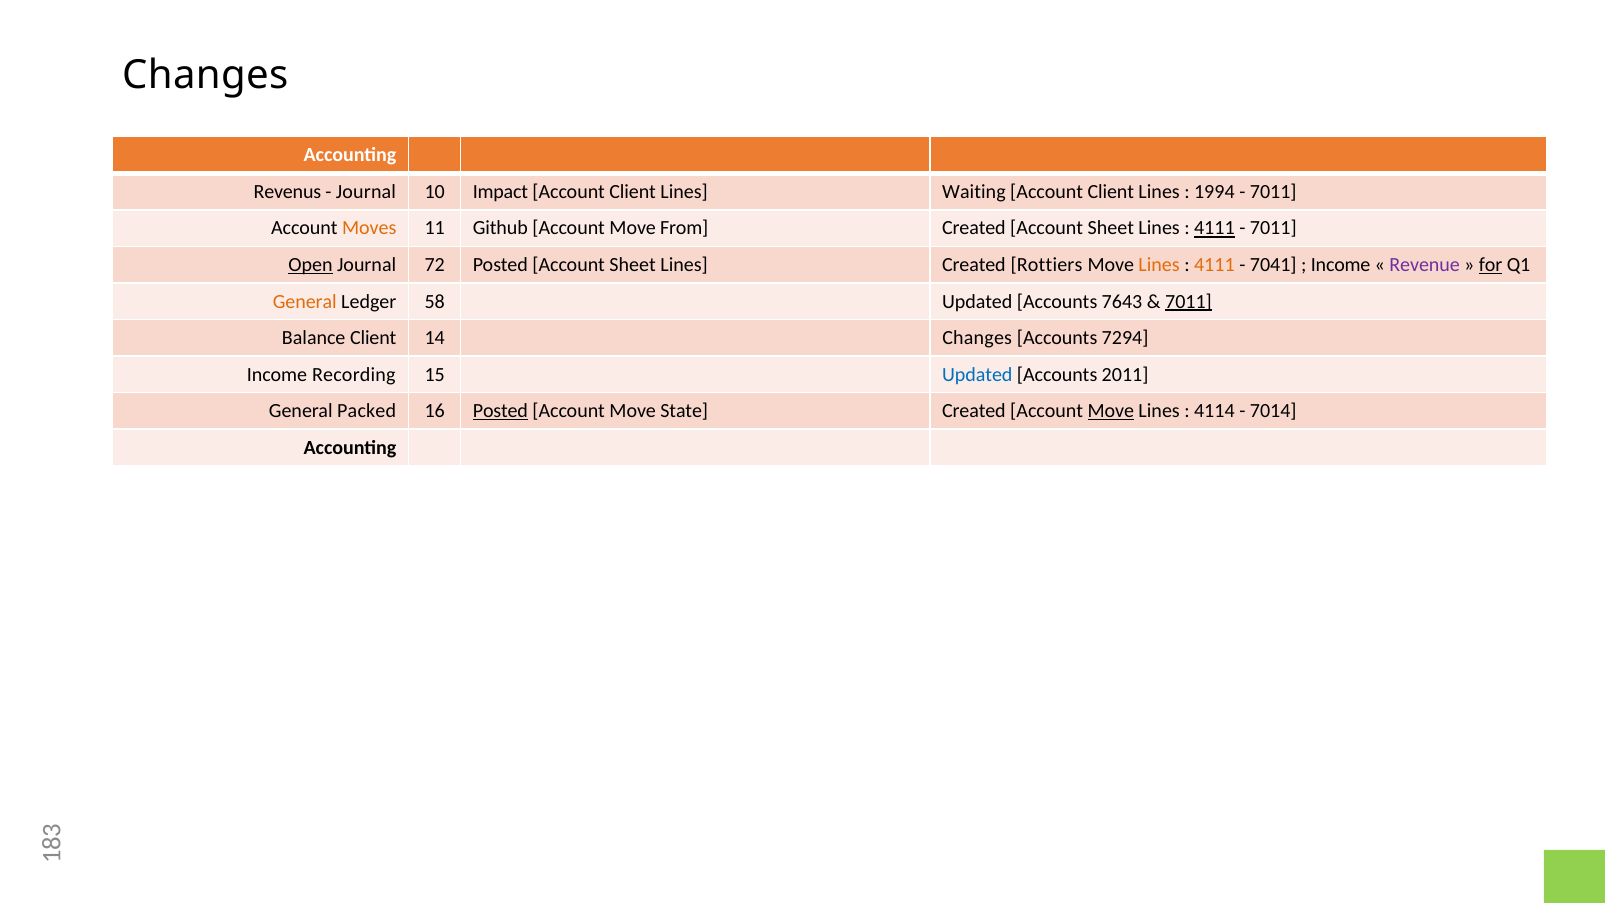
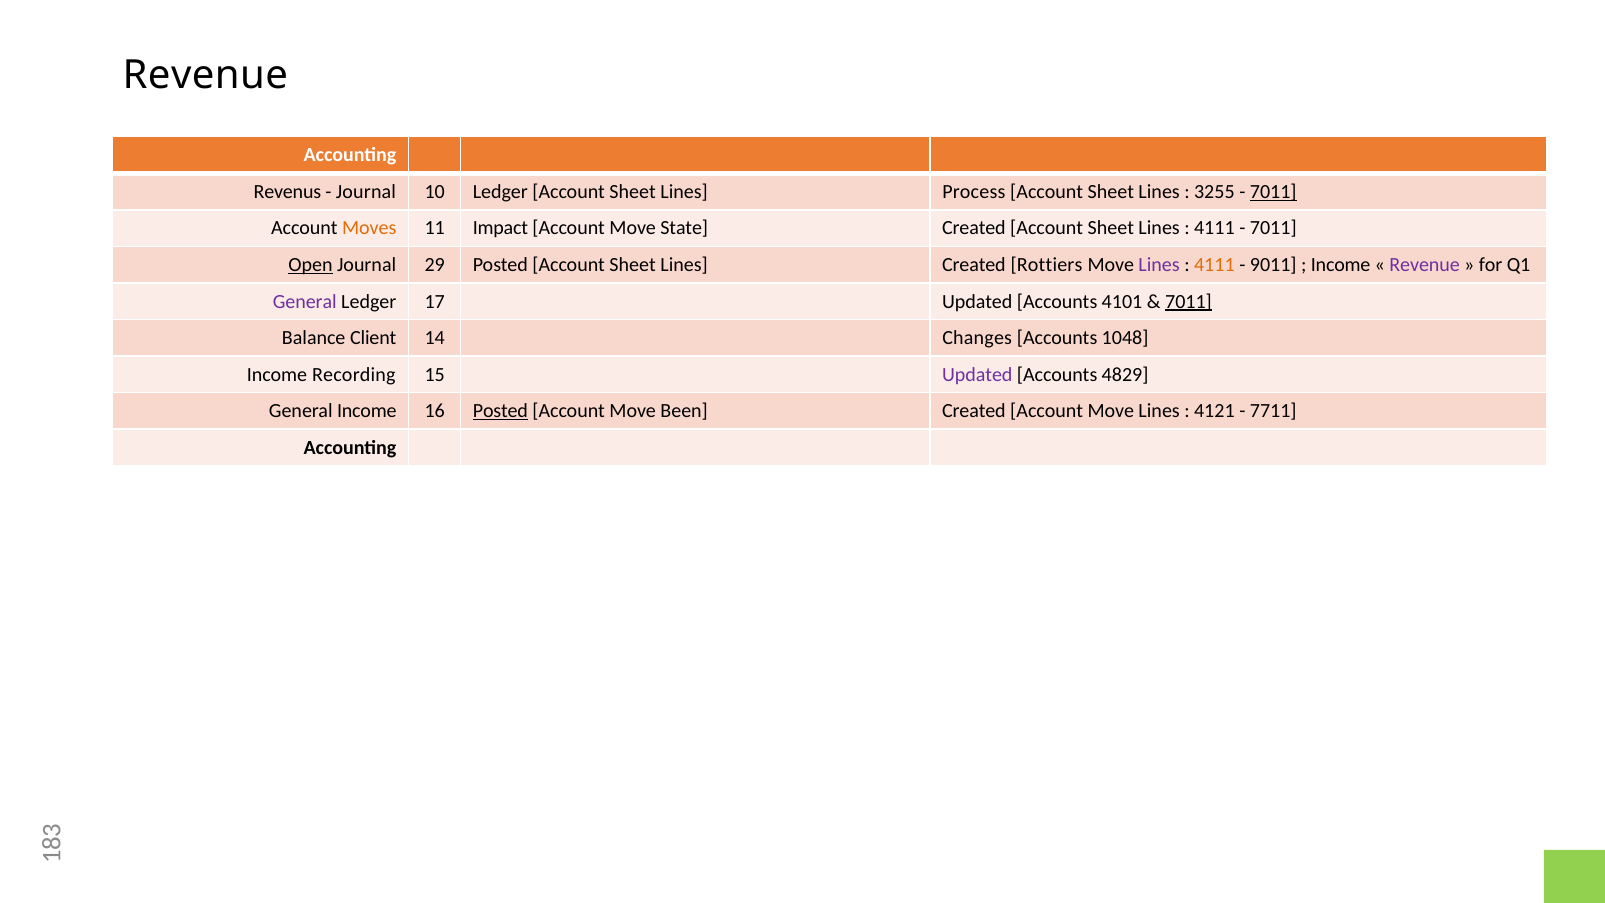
Changes at (205, 75): Changes -> Revenue
10 Impact: Impact -> Ledger
Client at (633, 192): Client -> Sheet
Waiting: Waiting -> Process
Client at (1111, 192): Client -> Sheet
1994: 1994 -> 3255
7011 at (1273, 192) underline: none -> present
Github: Github -> Impact
From: From -> State
4111 at (1214, 228) underline: present -> none
72: 72 -> 29
Lines at (1159, 265) colour: orange -> purple
7041: 7041 -> 9011
for underline: present -> none
General at (305, 301) colour: orange -> purple
58: 58 -> 17
7643: 7643 -> 4101
7294: 7294 -> 1048
Updated at (977, 374) colour: blue -> purple
2011: 2011 -> 4829
General Packed: Packed -> Income
State: State -> Been
Move at (1111, 411) underline: present -> none
4114: 4114 -> 4121
7014: 7014 -> 7711
